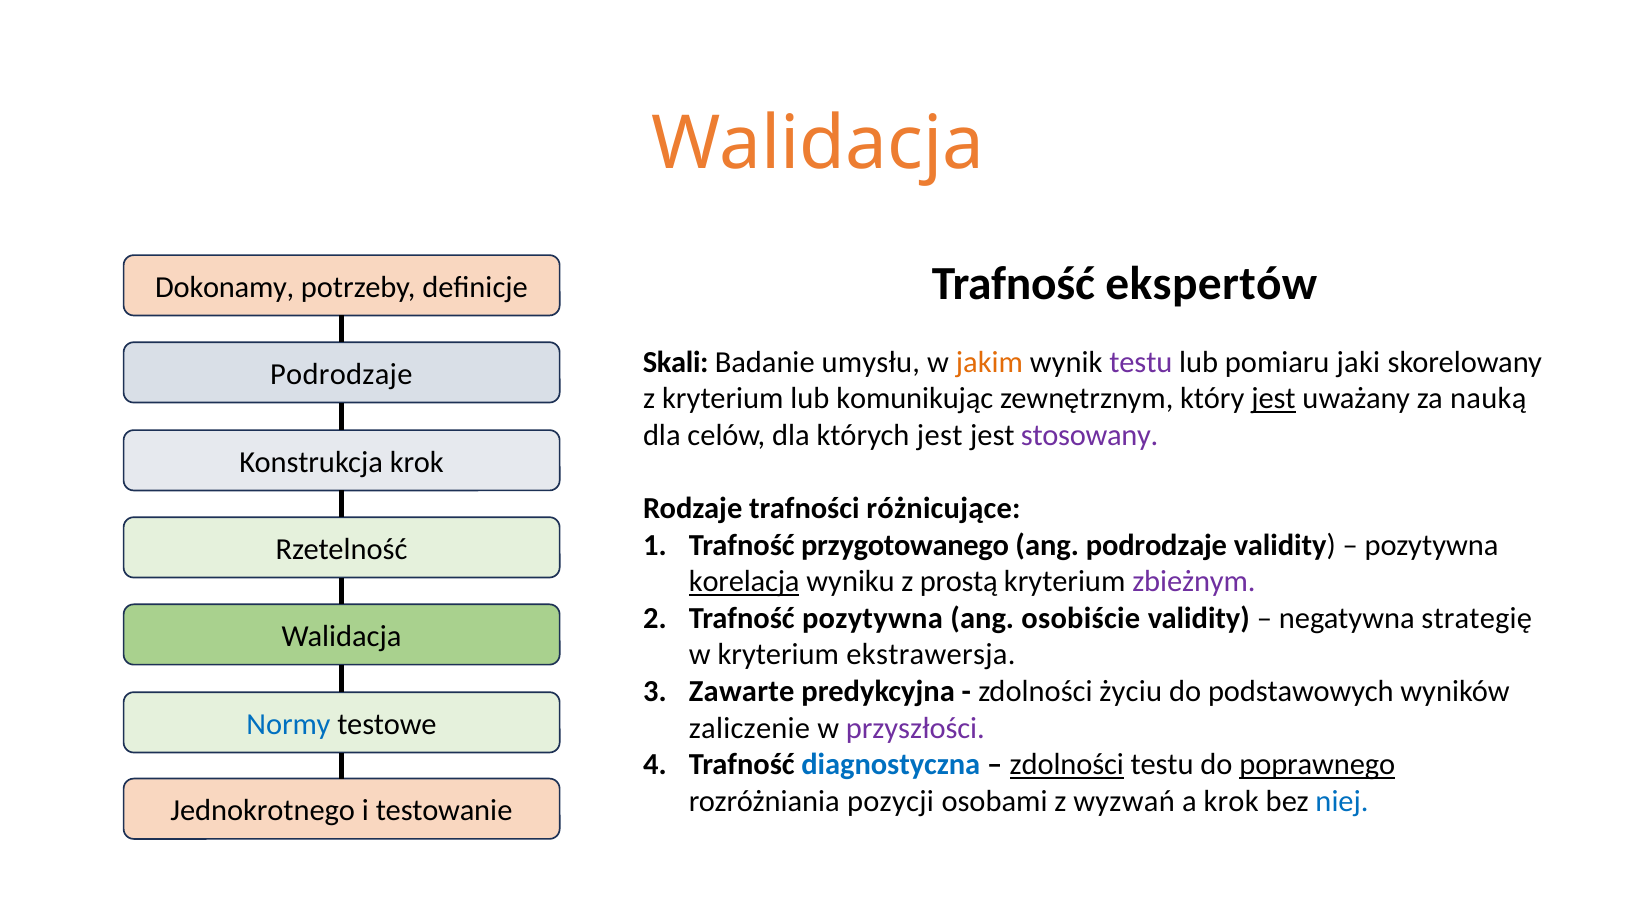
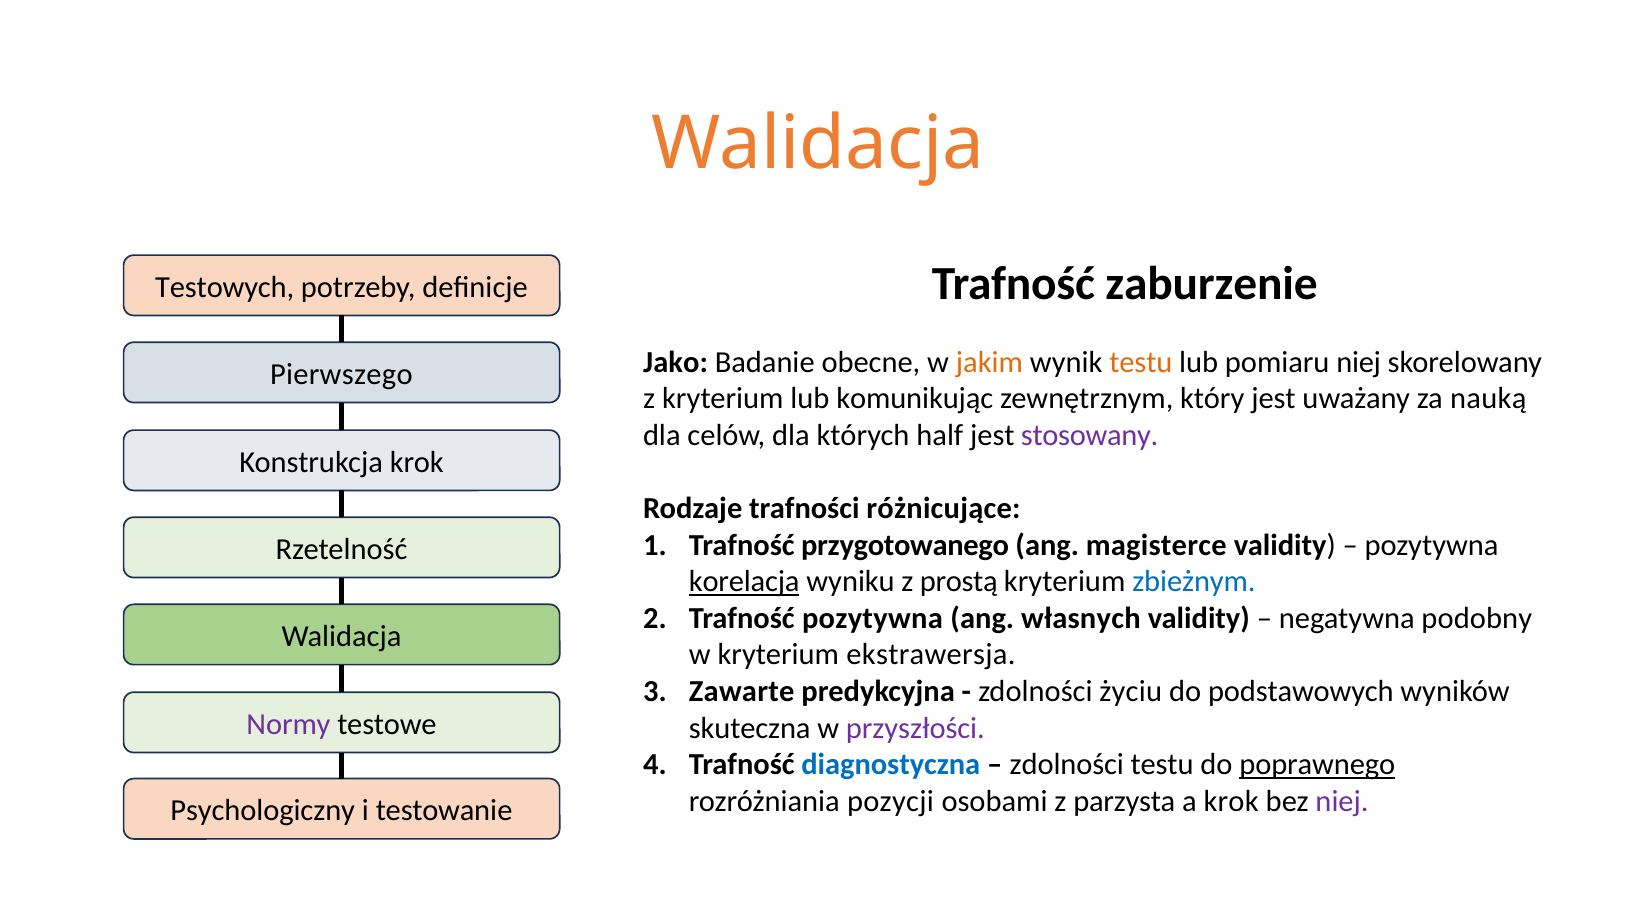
ekspertów: ekspertów -> zaburzenie
Dokonamy: Dokonamy -> Testowych
Skali: Skali -> Jako
umysłu: umysłu -> obecne
testu at (1141, 362) colour: purple -> orange
pomiaru jaki: jaki -> niej
Podrodzaje at (341, 375): Podrodzaje -> Pierwszego
jest at (1273, 399) underline: present -> none
których jest: jest -> half
ang podrodzaje: podrodzaje -> magisterce
zbieżnym colour: purple -> blue
osobiście: osobiście -> własnych
strategię: strategię -> podobny
Normy colour: blue -> purple
zaliczenie: zaliczenie -> skuteczna
zdolności at (1067, 765) underline: present -> none
wyzwań: wyzwań -> parzysta
niej at (1342, 801) colour: blue -> purple
Jednokrotnego: Jednokrotnego -> Psychologiczny
